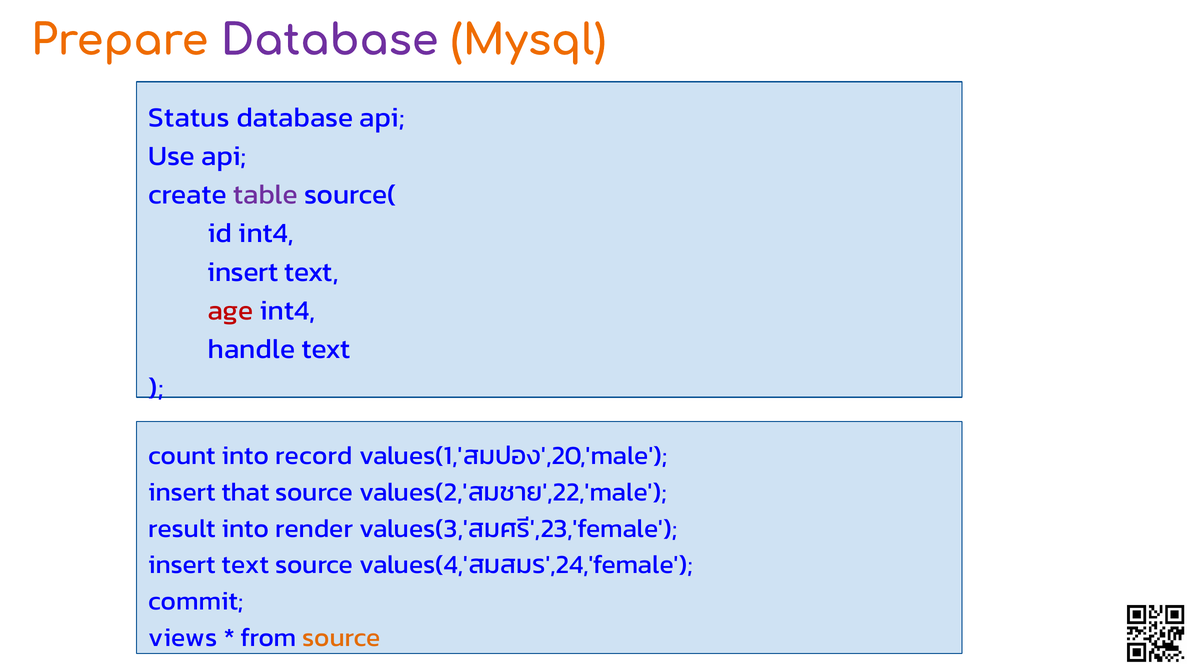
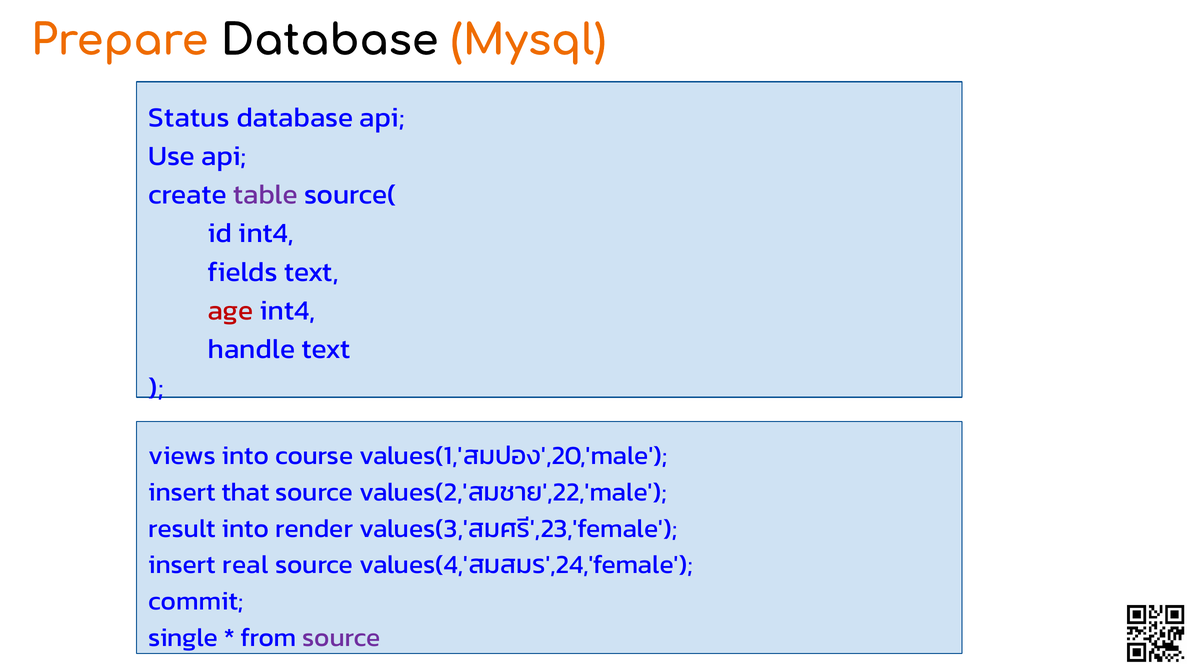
Database at (330, 41) colour: purple -> black
insert at (243, 272): insert -> fields
count: count -> views
record: record -> course
text at (246, 565): text -> real
views: views -> single
source at (341, 638) colour: orange -> purple
